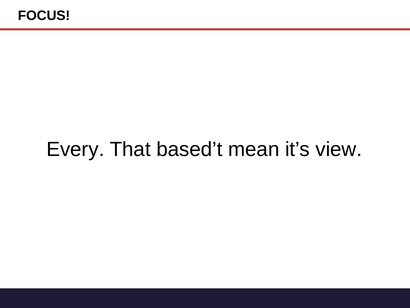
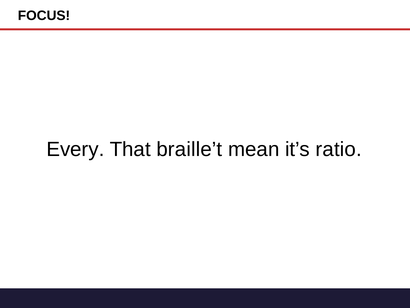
based’t: based’t -> braille’t
view: view -> ratio
